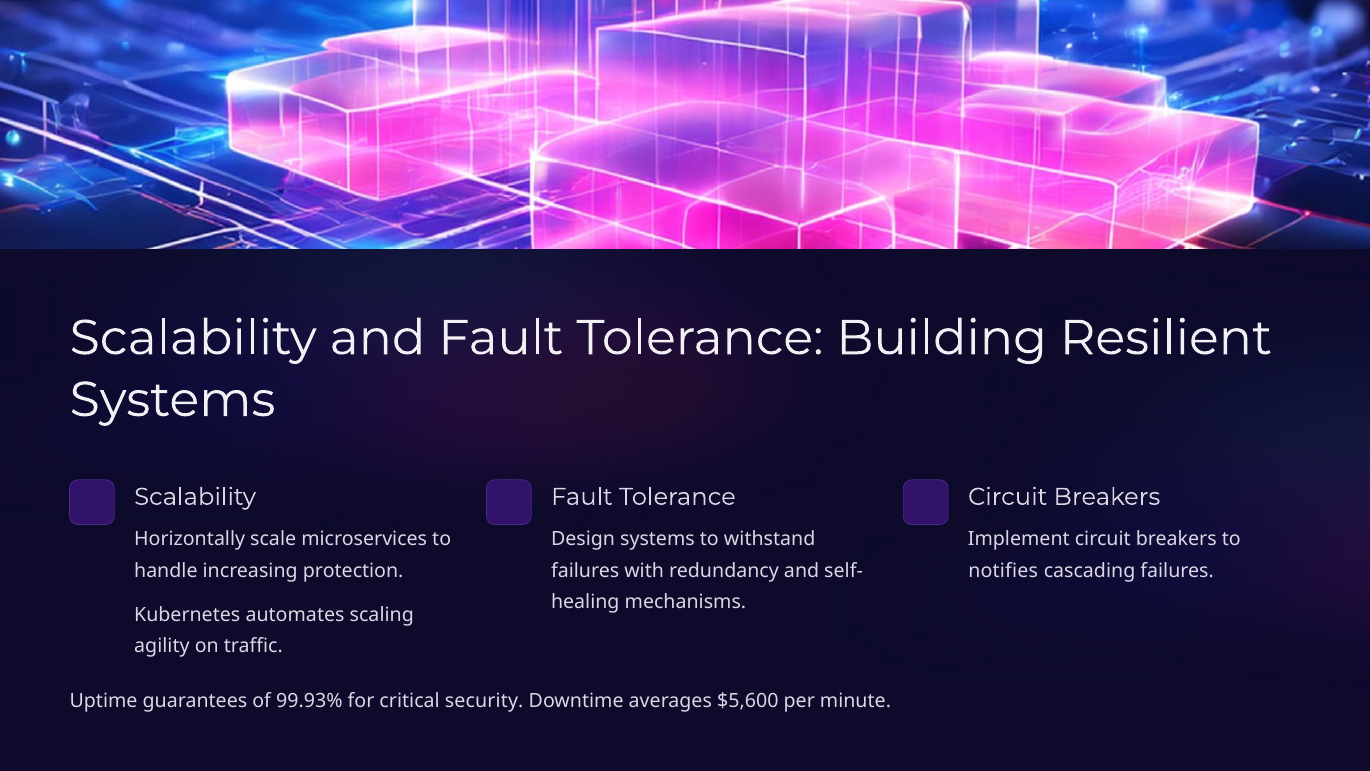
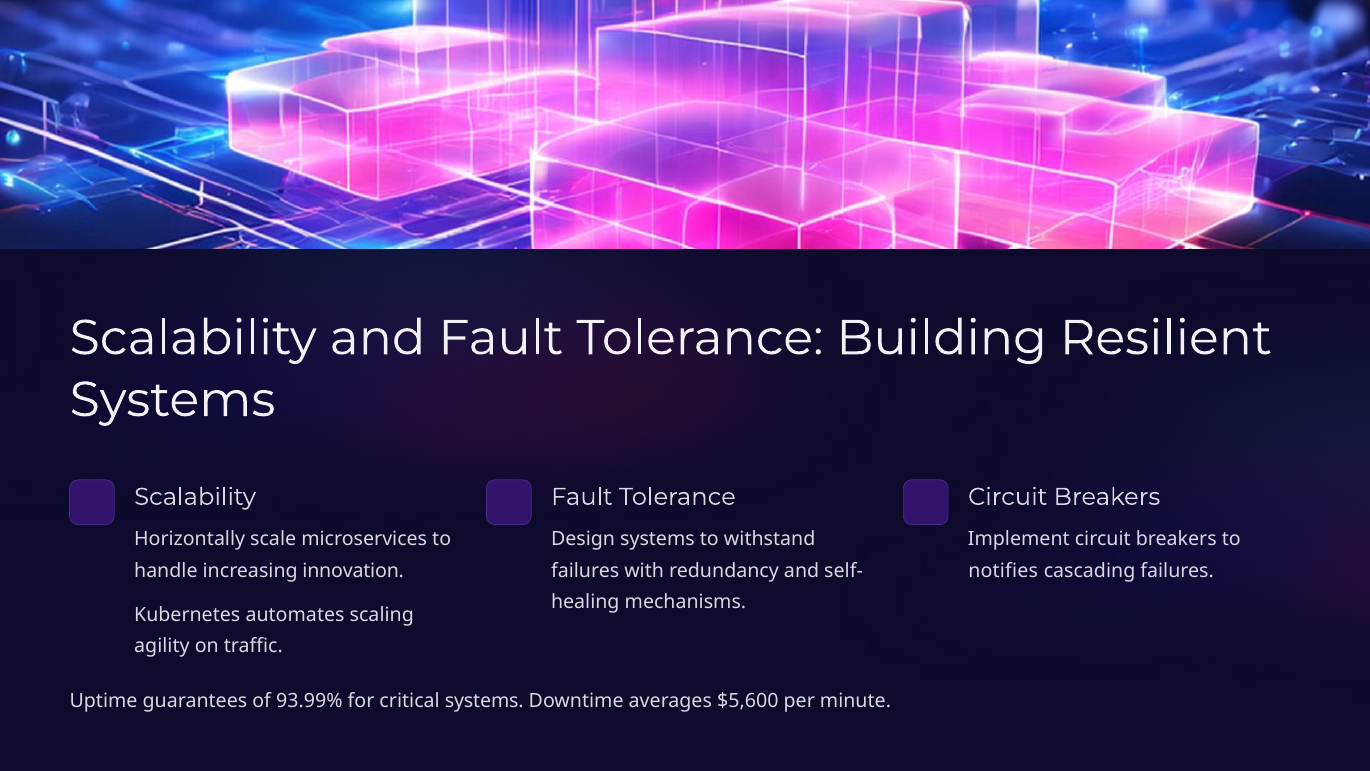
protection: protection -> innovation
99.93%: 99.93% -> 93.99%
critical security: security -> systems
